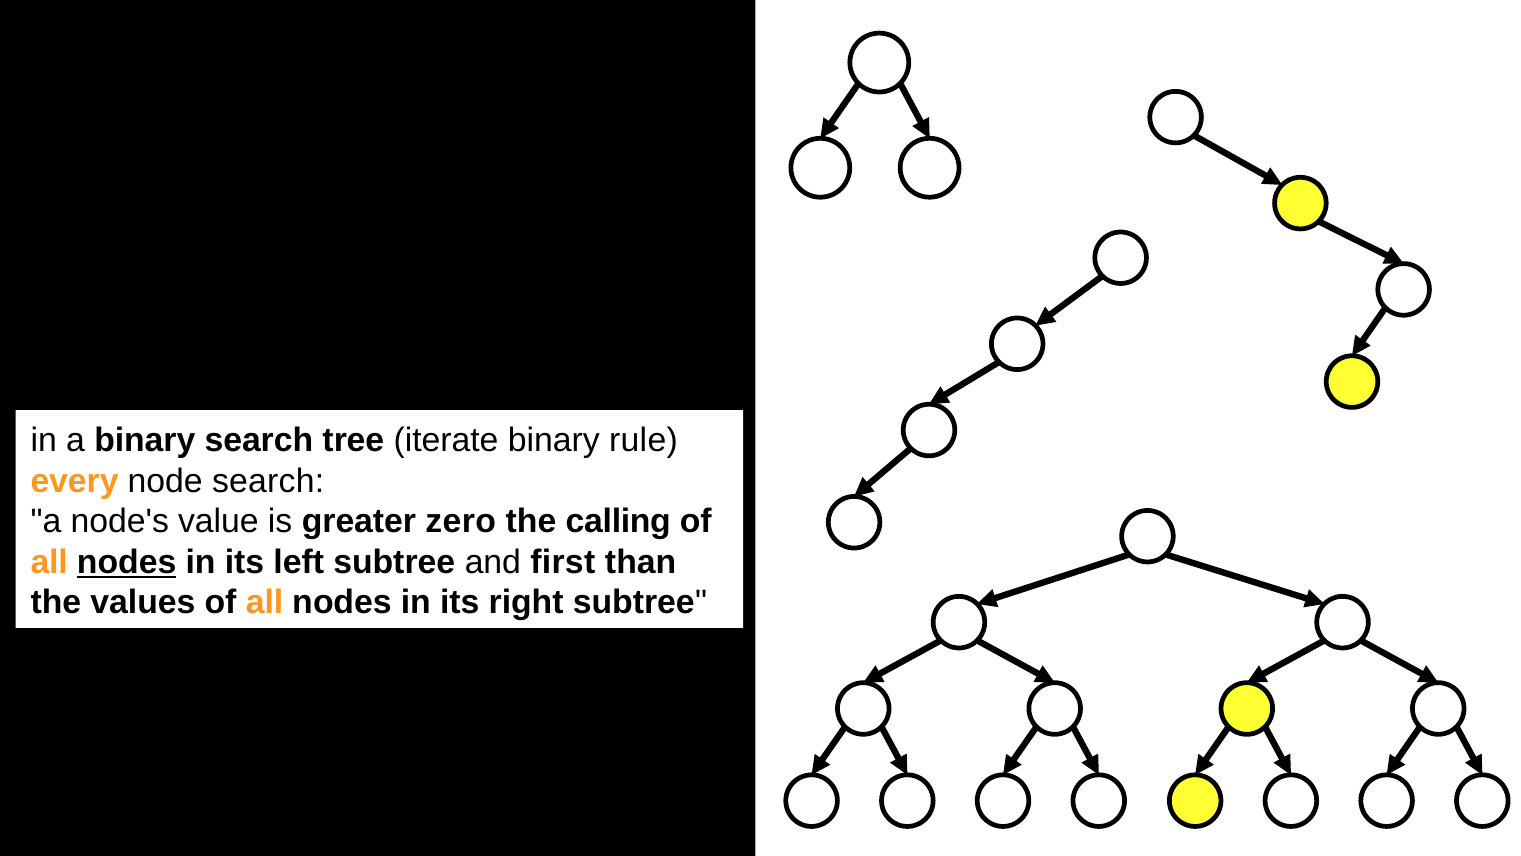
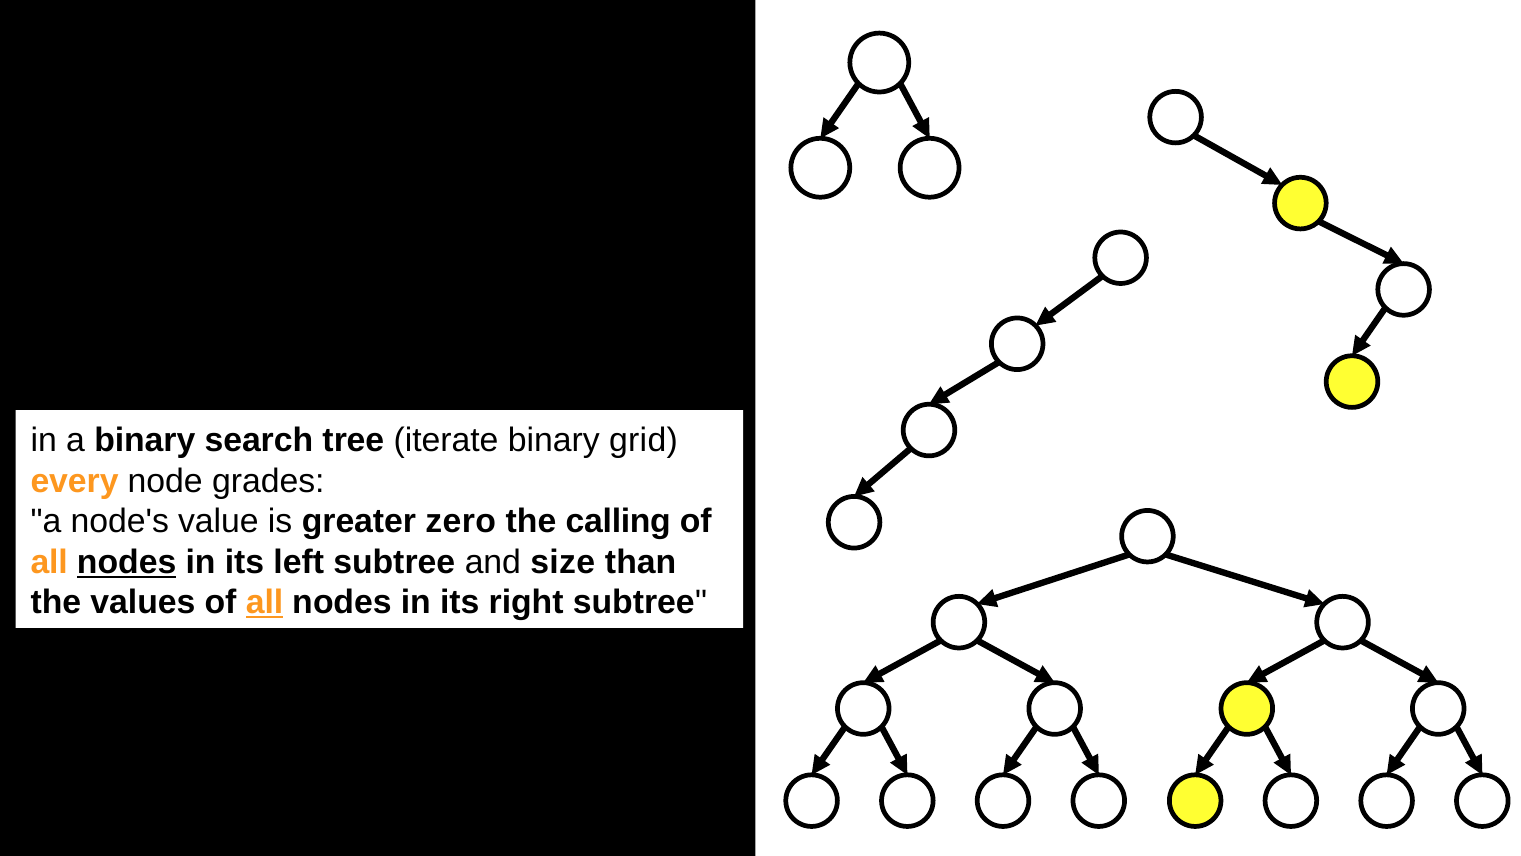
rule: rule -> grid
node search: search -> grades
first: first -> size
all at (265, 602) underline: none -> present
